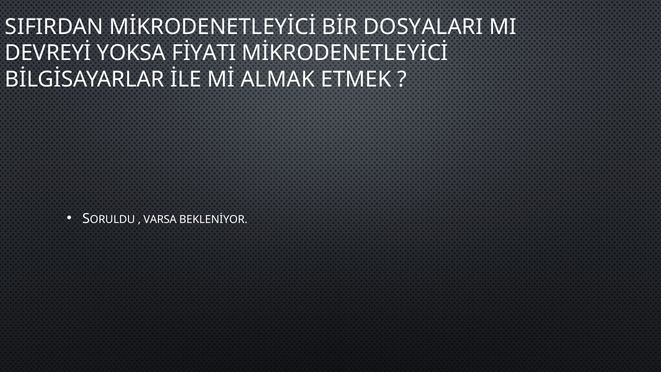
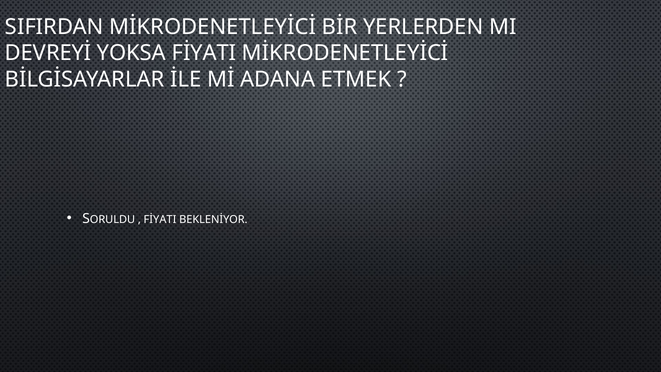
DOSYALARI: DOSYALARI -> YERLERDEN
ALMAK: ALMAK -> ADANA
VARSA at (160, 219): VARSA -> FİYATI
